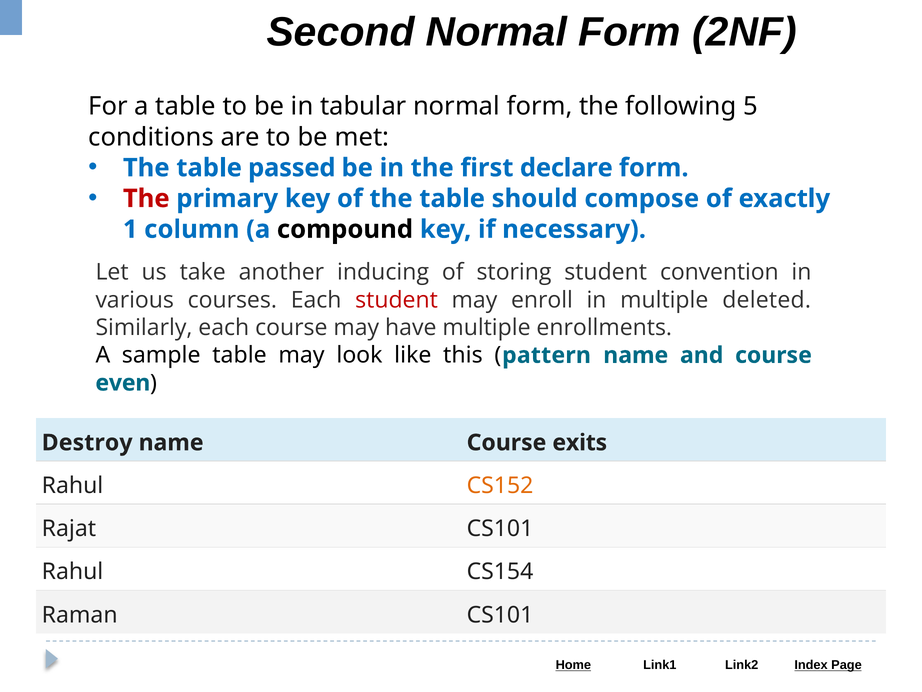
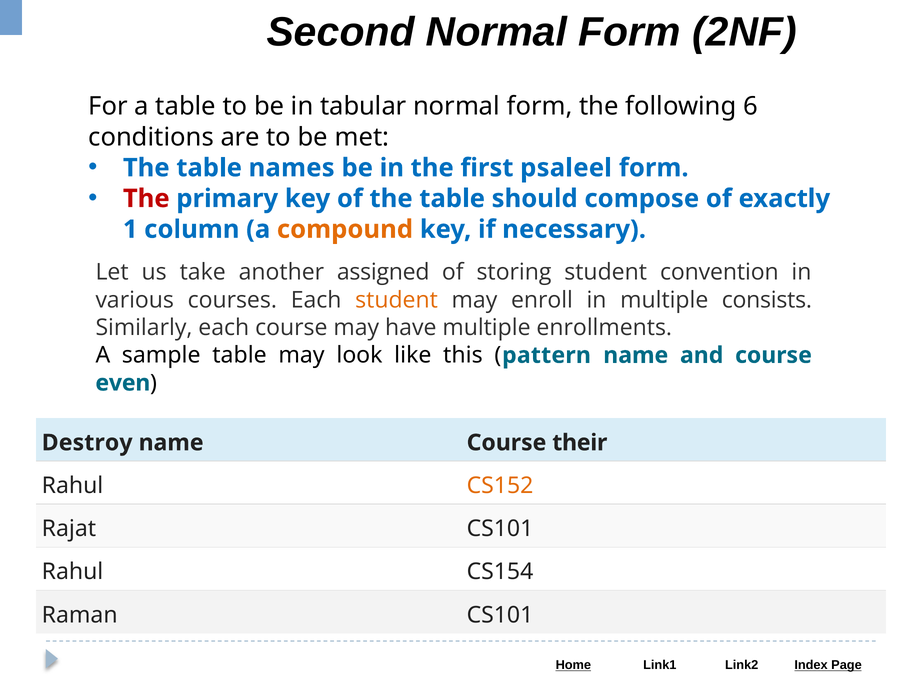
5: 5 -> 6
passed: passed -> names
declare: declare -> psaleel
compound colour: black -> orange
inducing: inducing -> assigned
student at (397, 300) colour: red -> orange
deleted: deleted -> consists
exits: exits -> their
